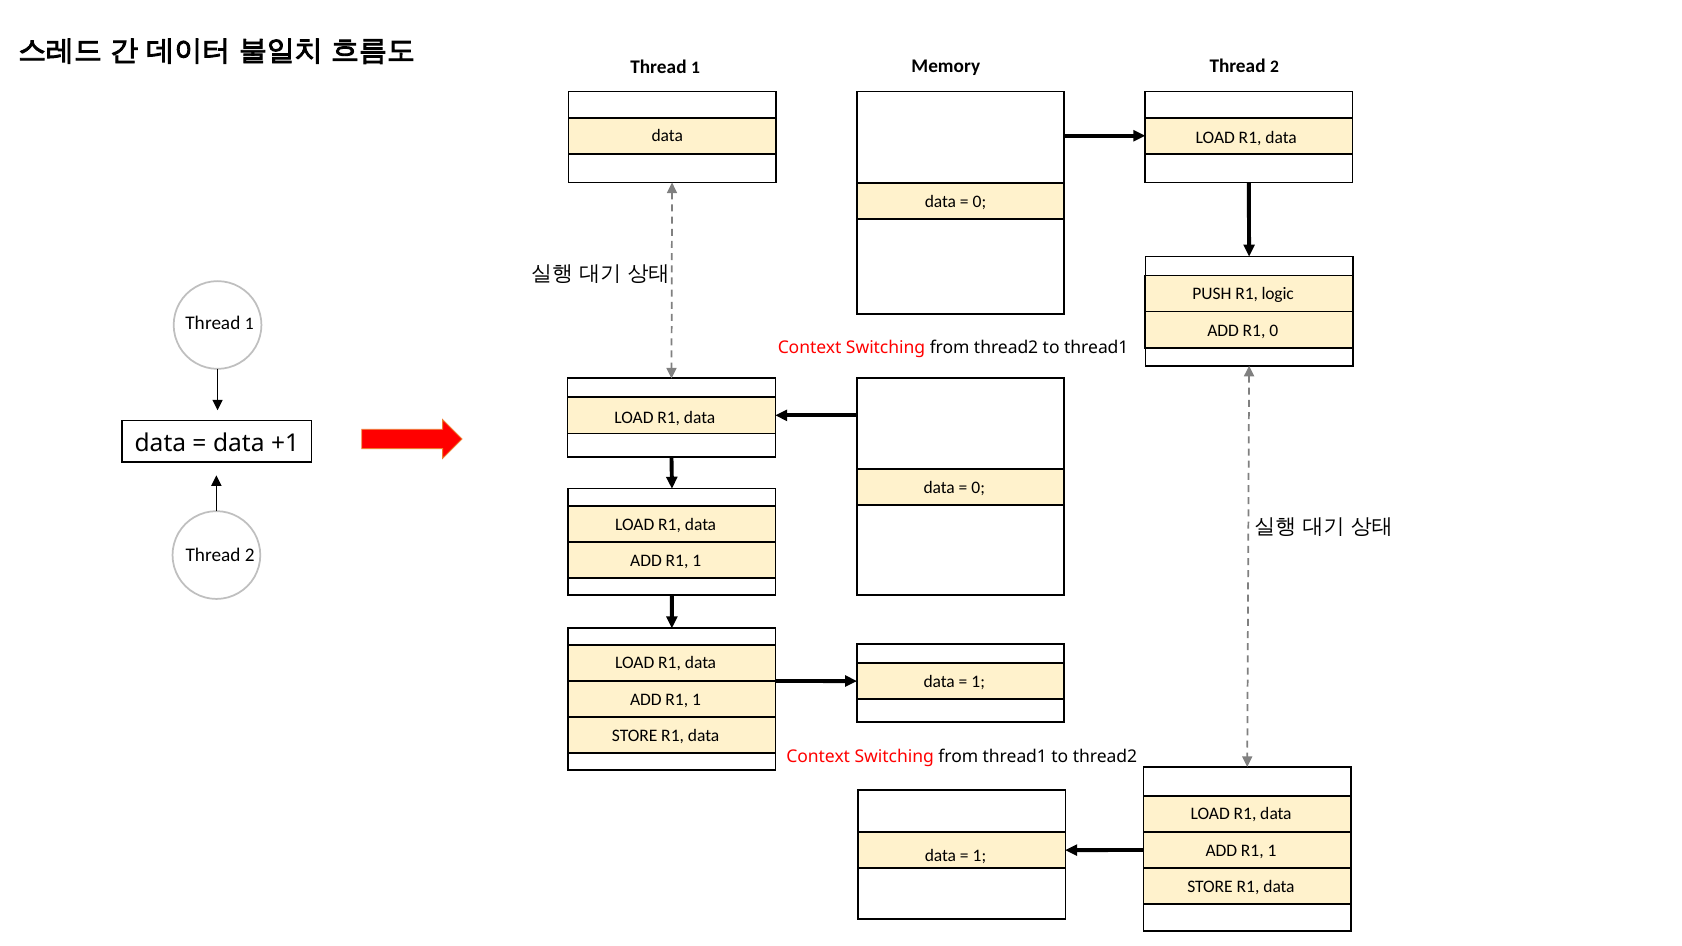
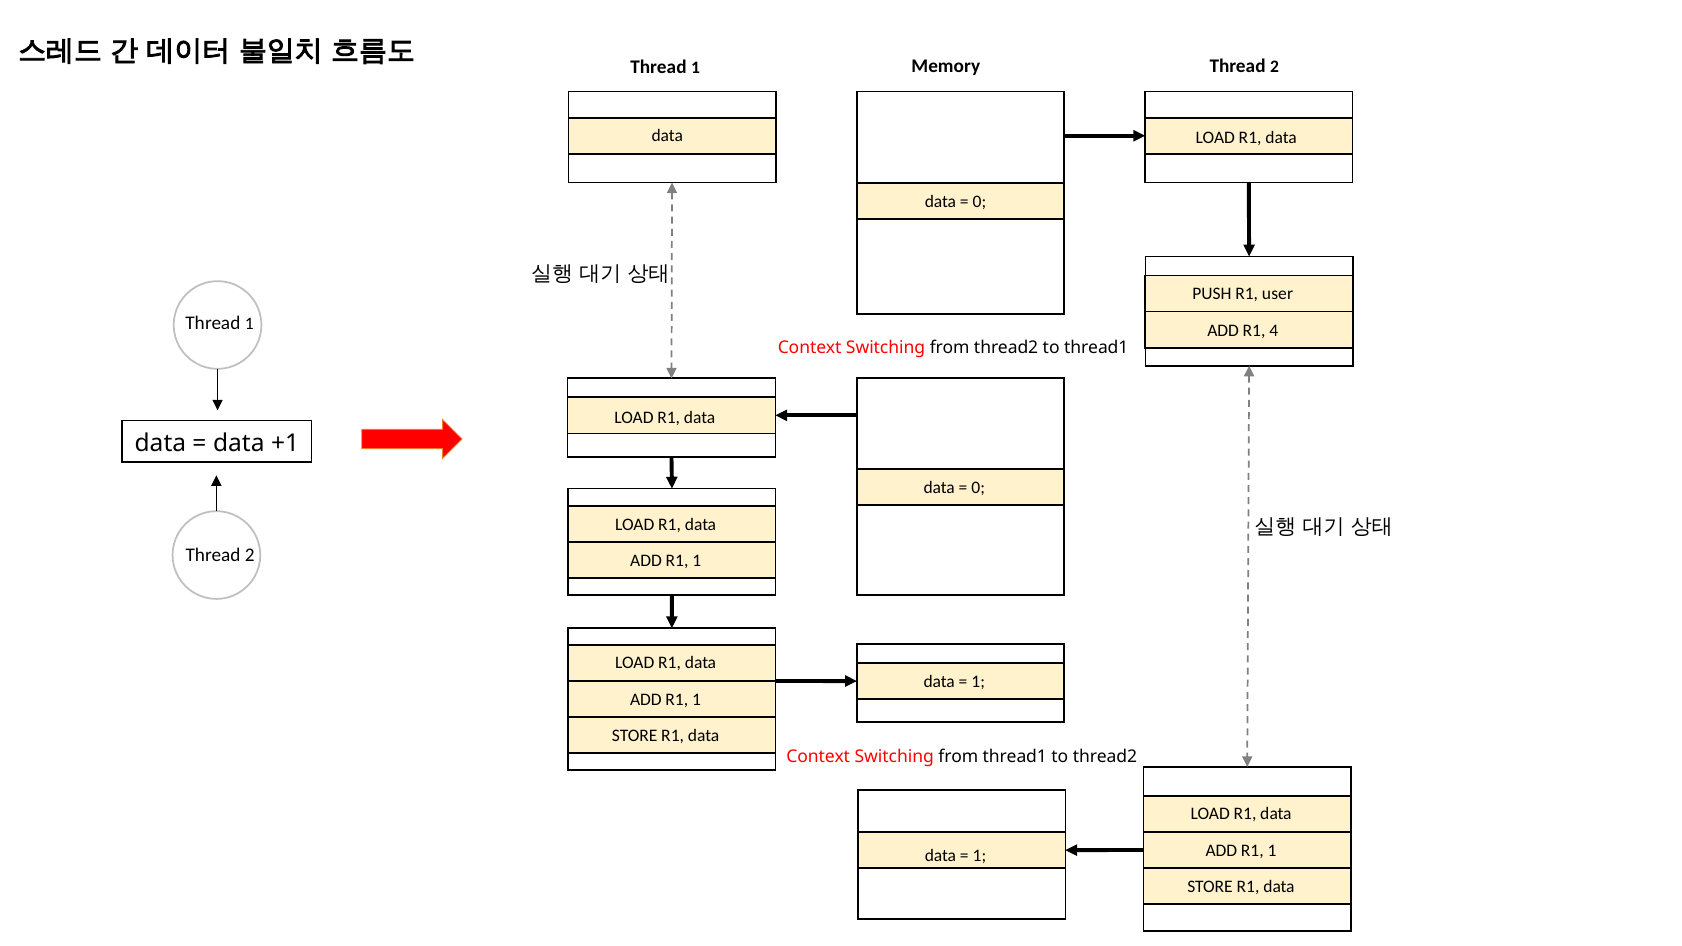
logic: logic -> user
R1 0: 0 -> 4
